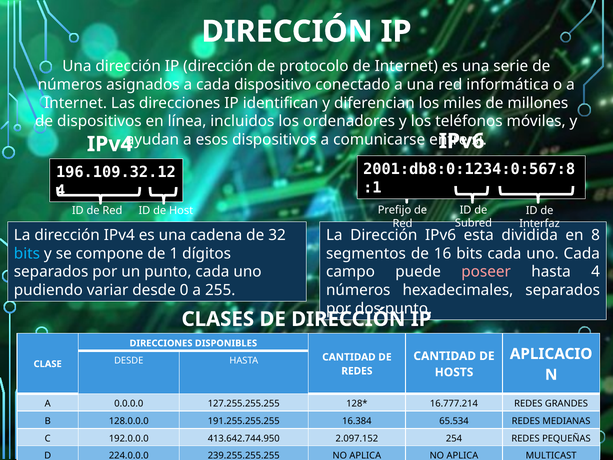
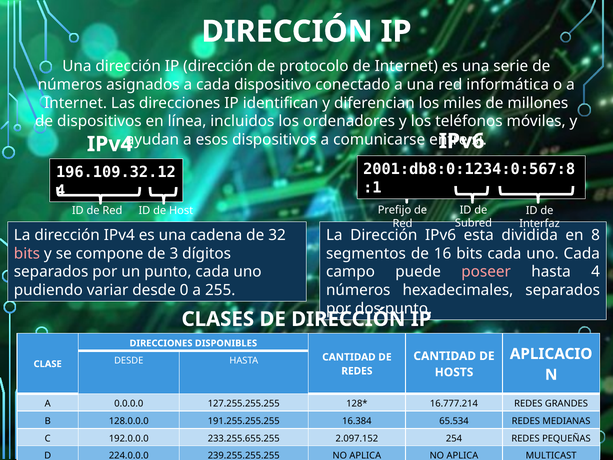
bits at (27, 253) colour: light blue -> pink
1: 1 -> 3
413.642.744.950: 413.642.744.950 -> 233.255.655.255
